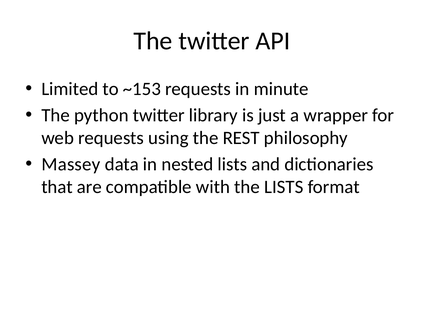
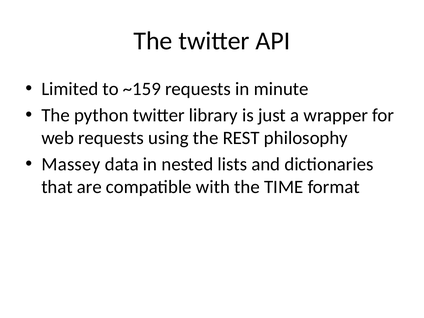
~153: ~153 -> ~159
the LISTS: LISTS -> TIME
